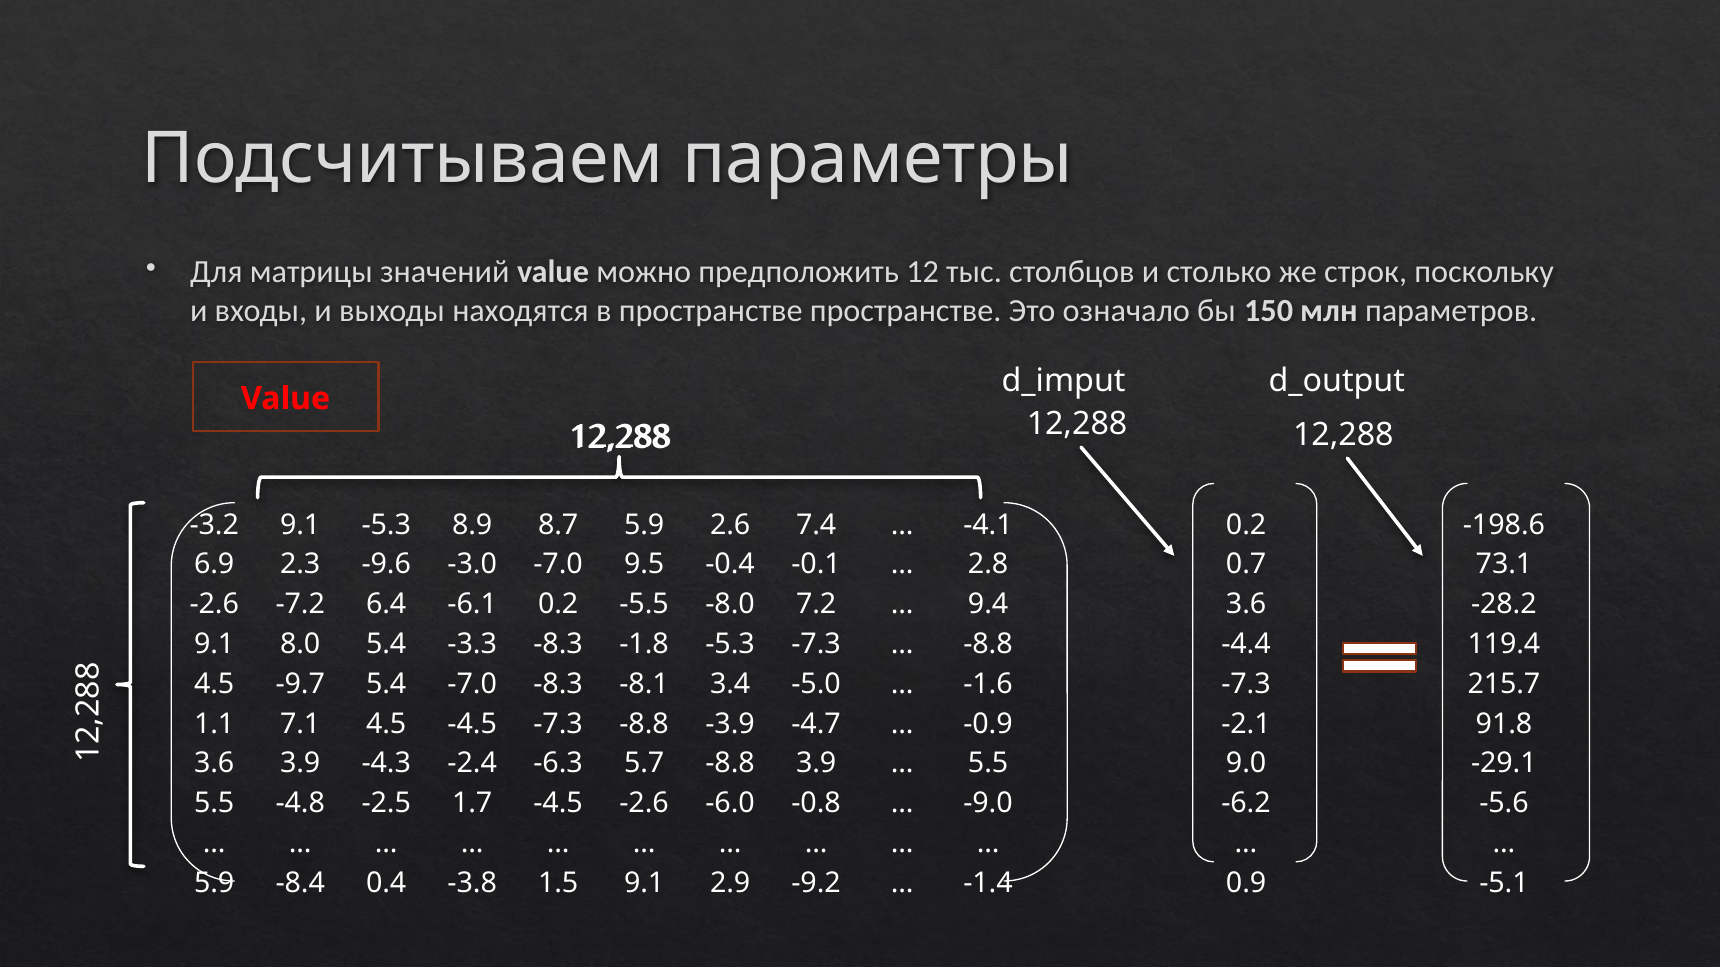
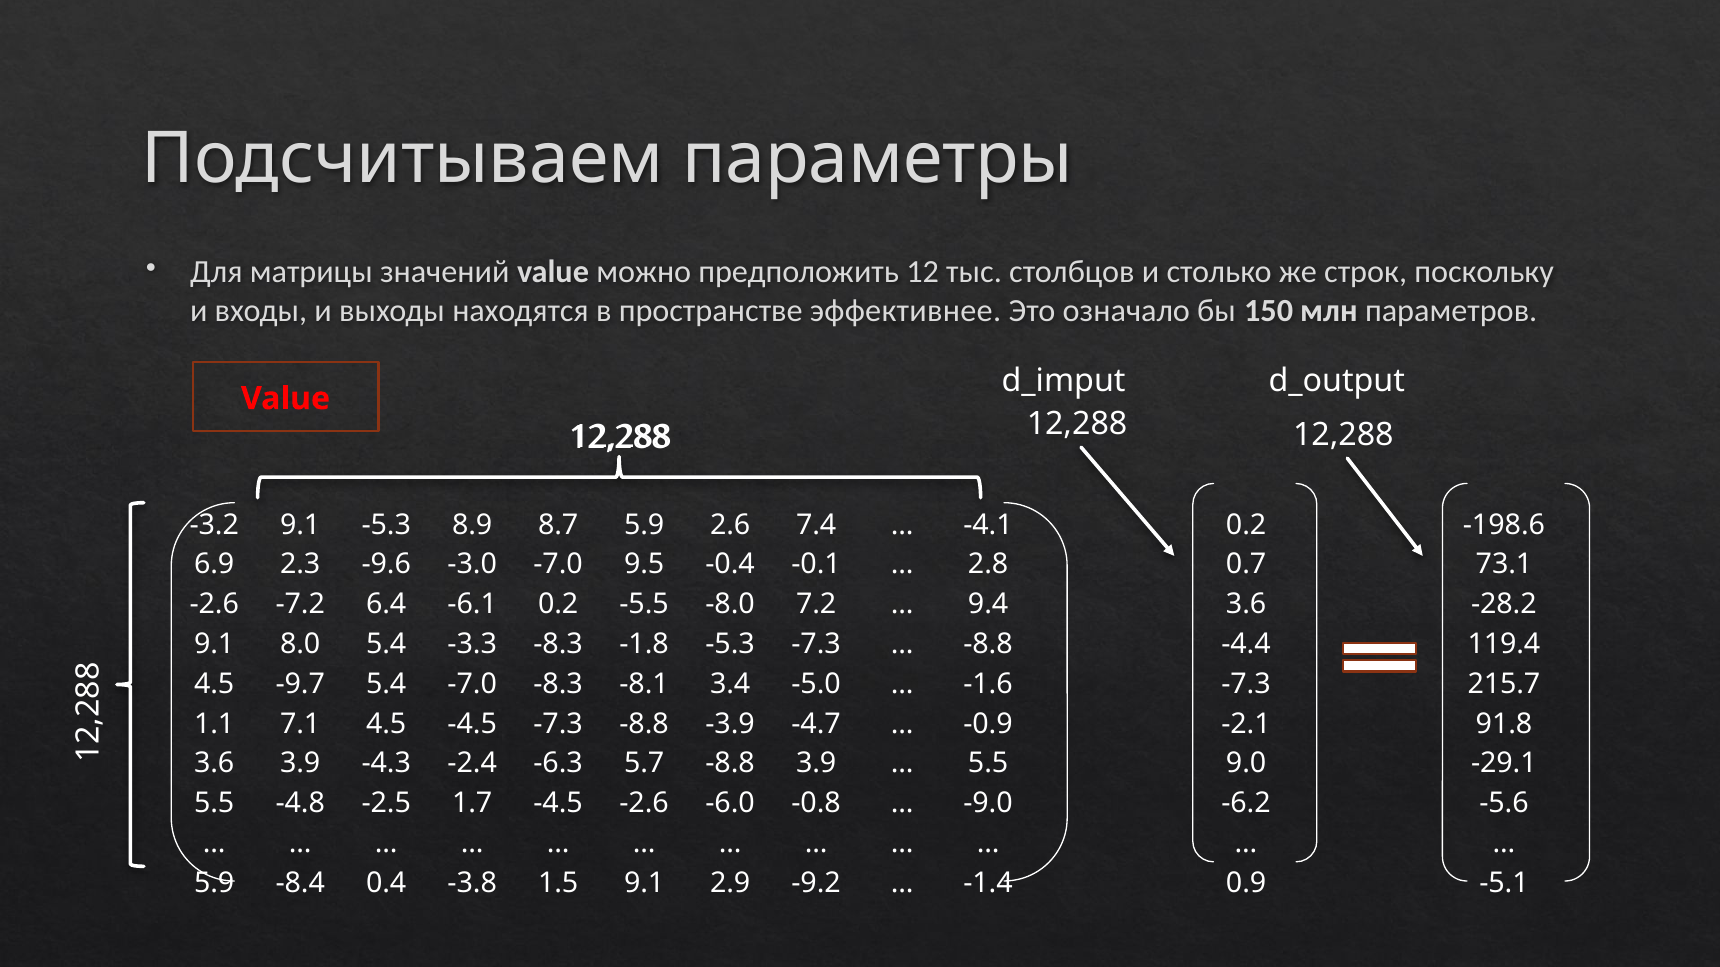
пространстве пространстве: пространстве -> эффективнее
